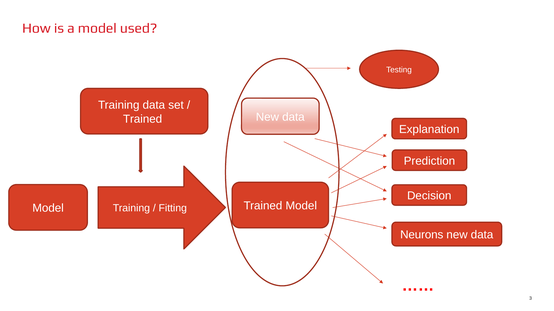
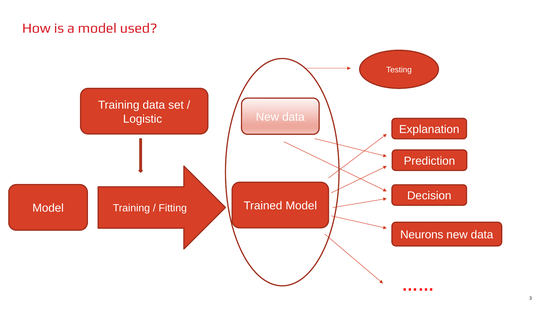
Trained at (143, 119): Trained -> Logistic
